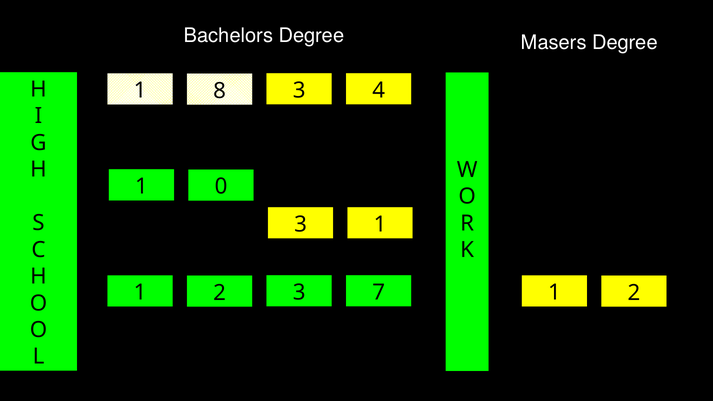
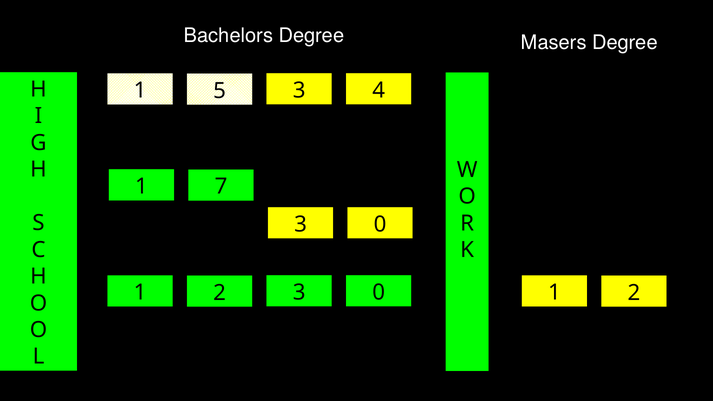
8: 8 -> 5
0: 0 -> 7
1 at (380, 224): 1 -> 0
2 3 7: 7 -> 0
